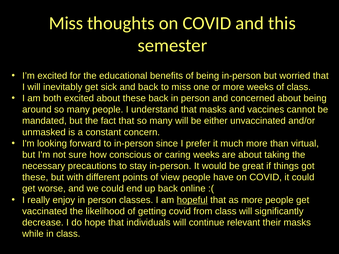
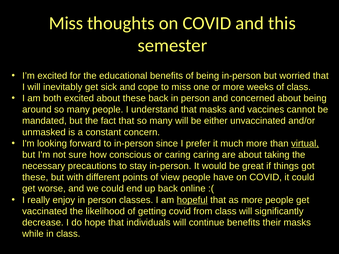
and back: back -> cope
virtual underline: none -> present
caring weeks: weeks -> caring
continue relevant: relevant -> benefits
